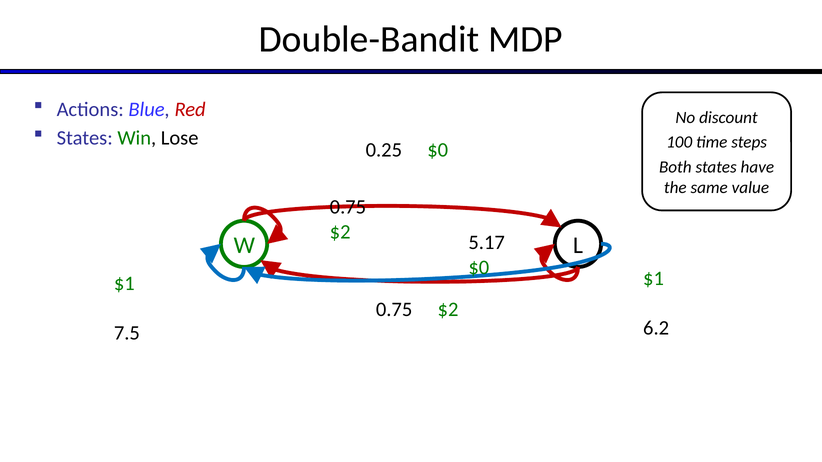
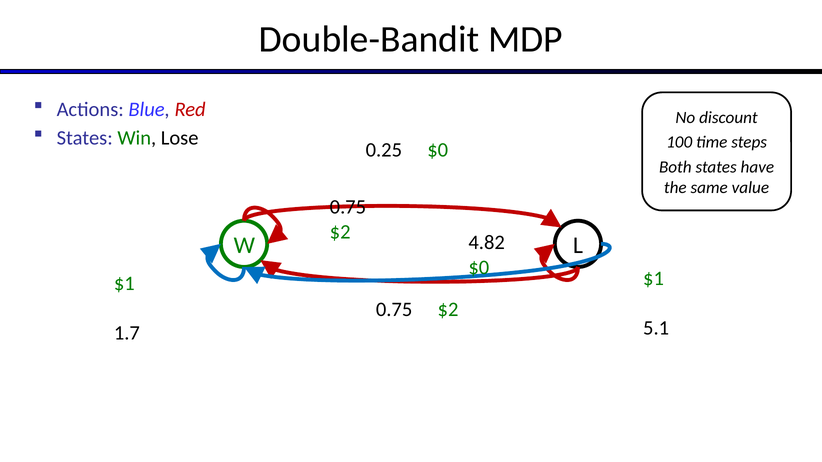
5.17: 5.17 -> 4.82
6.2: 6.2 -> 5.1
7.5: 7.5 -> 1.7
